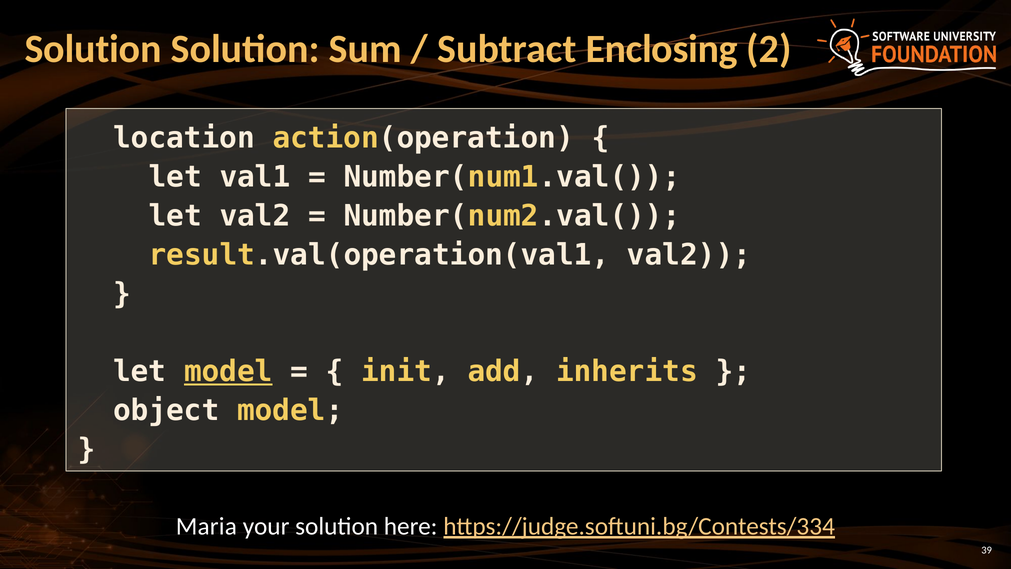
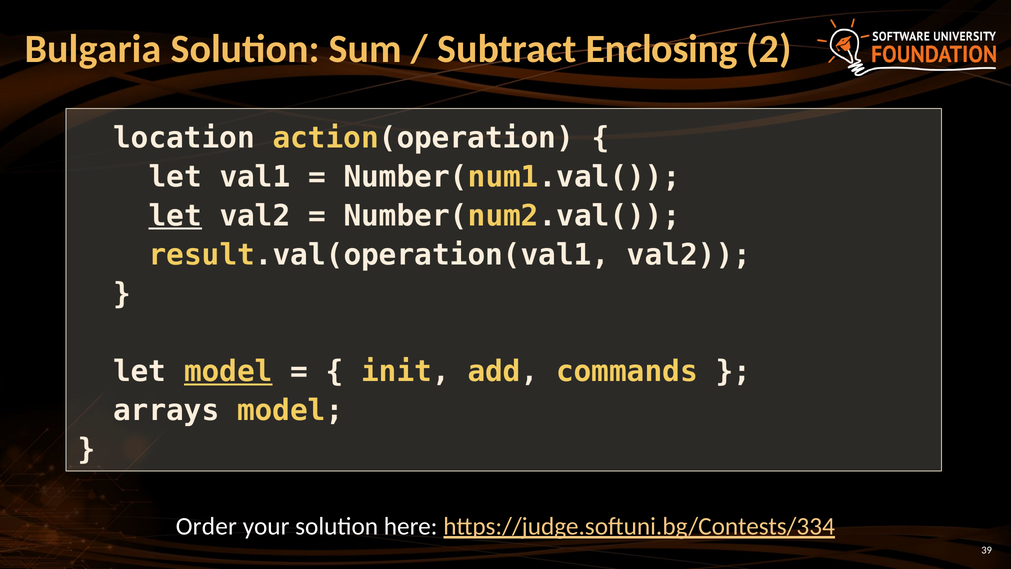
Solution at (93, 49): Solution -> Bulgaria
let at (175, 216) underline: none -> present
inherits: inherits -> commands
object: object -> arrays
Maria: Maria -> Order
